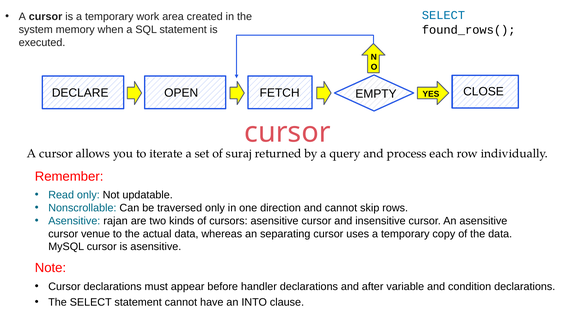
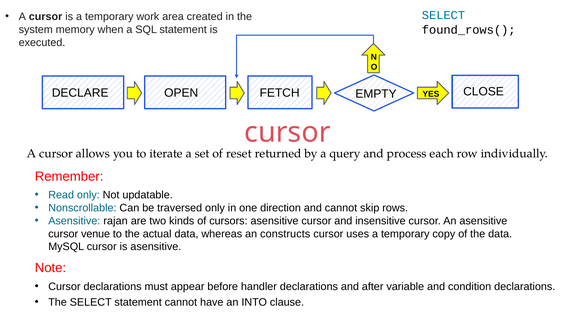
suraj: suraj -> reset
separating: separating -> constructs
